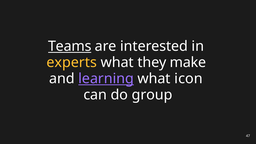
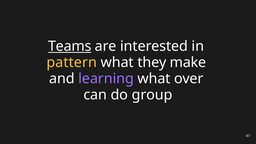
experts: experts -> pattern
learning underline: present -> none
icon: icon -> over
